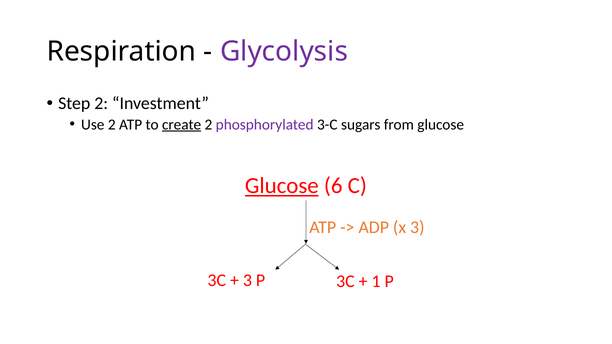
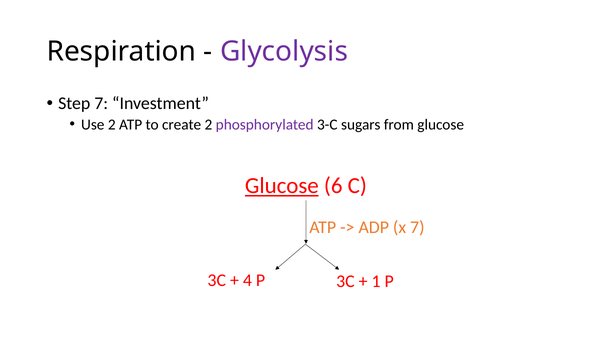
Step 2: 2 -> 7
create underline: present -> none
x 3: 3 -> 7
3 at (247, 281): 3 -> 4
